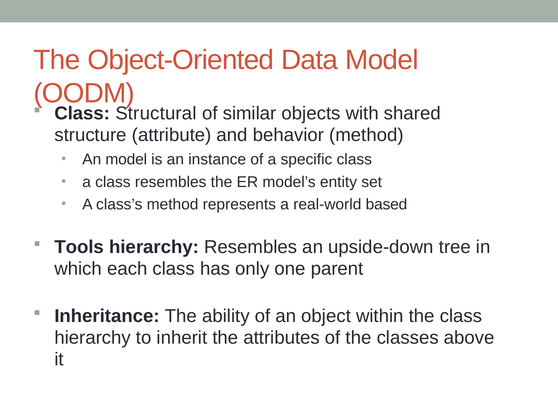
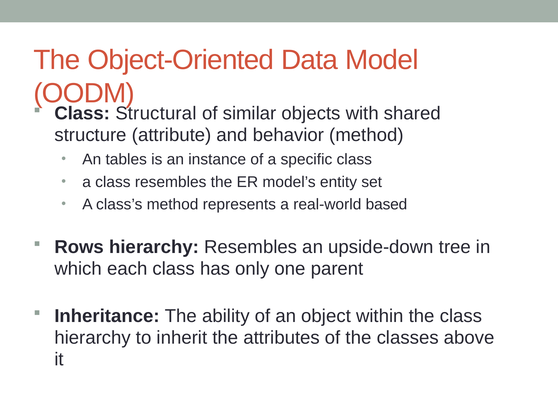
An model: model -> tables
Tools: Tools -> Rows
